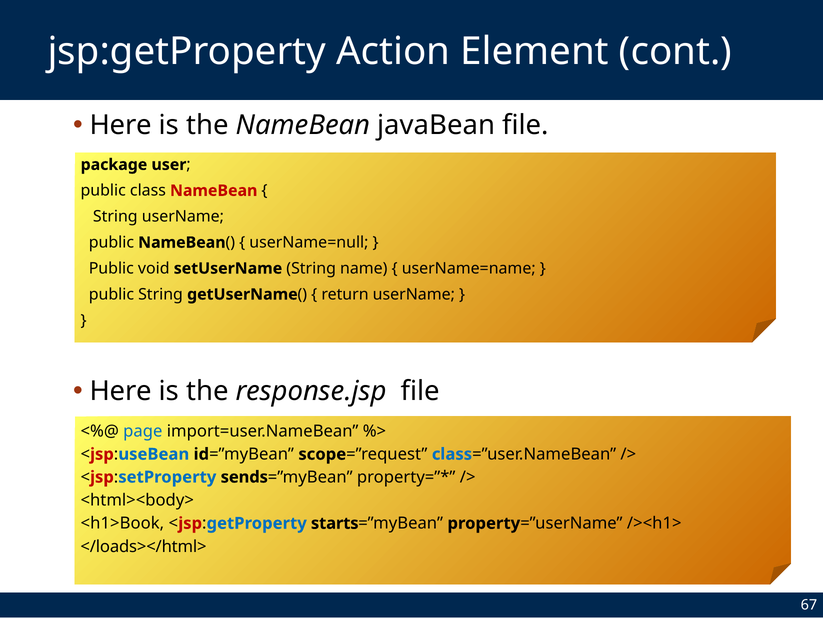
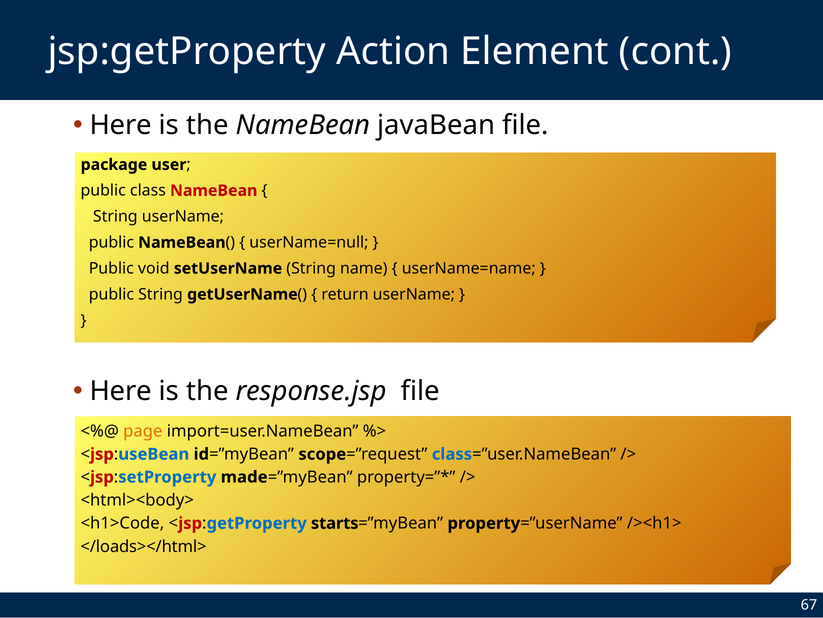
page colour: blue -> orange
sends: sends -> made
<h1>Book: <h1>Book -> <h1>Code
